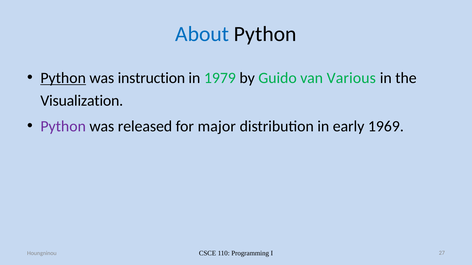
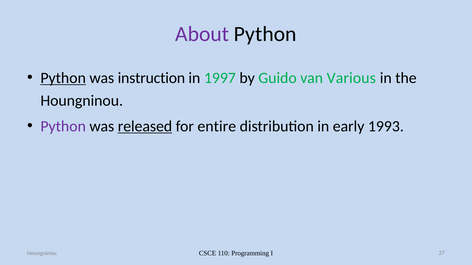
About colour: blue -> purple
1979: 1979 -> 1997
Visualization at (82, 101): Visualization -> Houngninou
released underline: none -> present
major: major -> entire
1969: 1969 -> 1993
